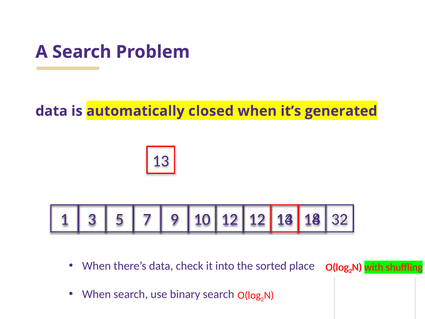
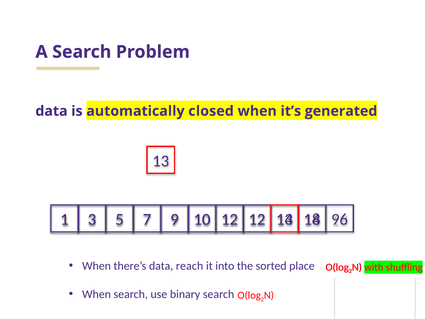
32: 32 -> 96
check: check -> reach
